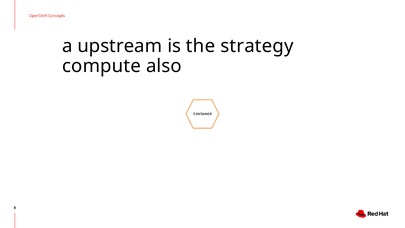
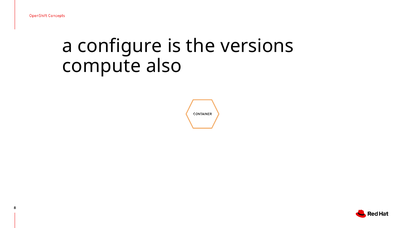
upstream: upstream -> configure
strategy: strategy -> versions
